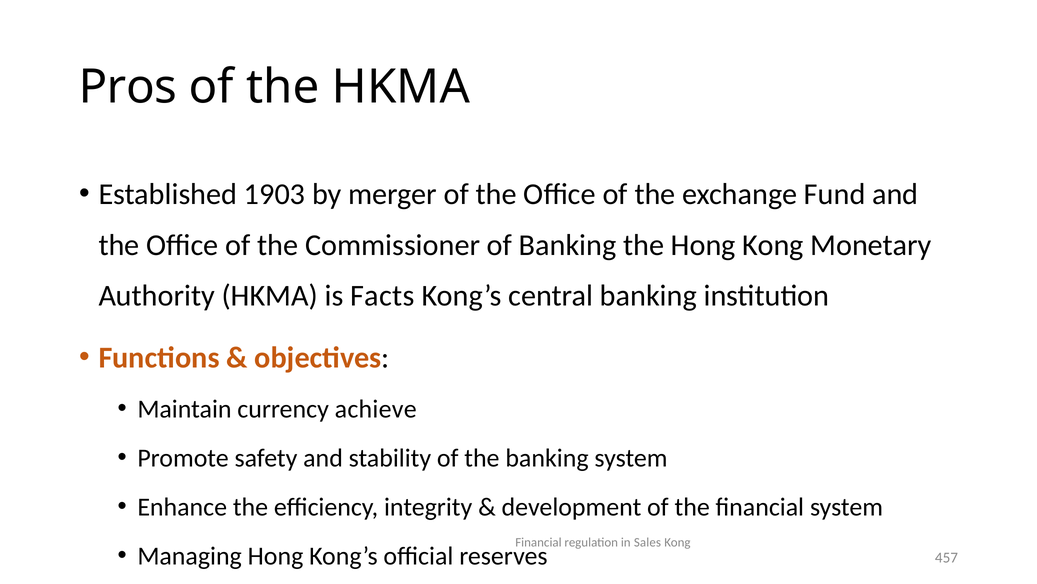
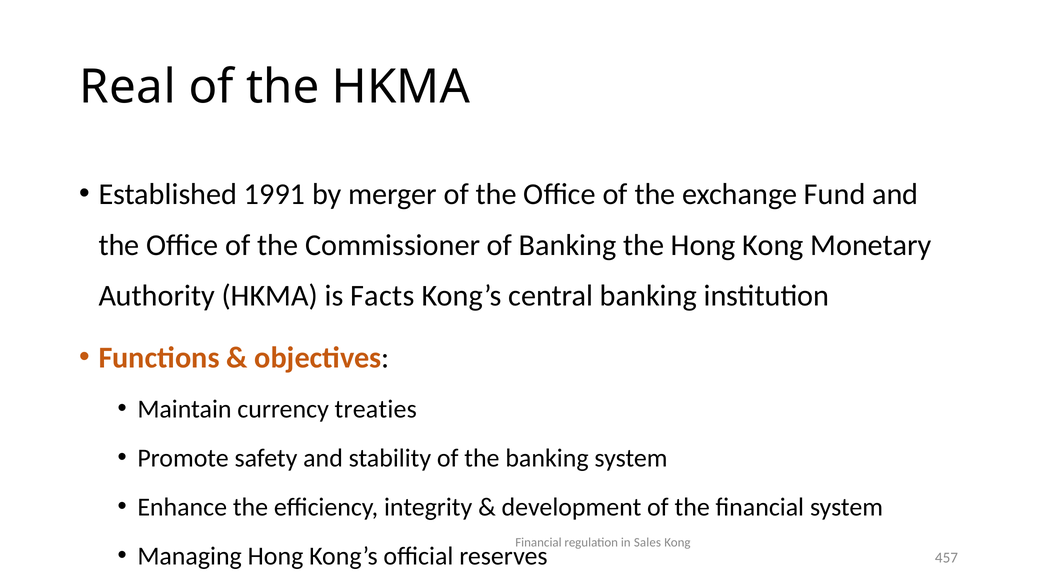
Pros: Pros -> Real
1903: 1903 -> 1991
achieve: achieve -> treaties
